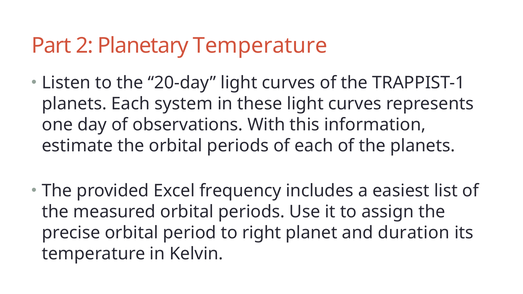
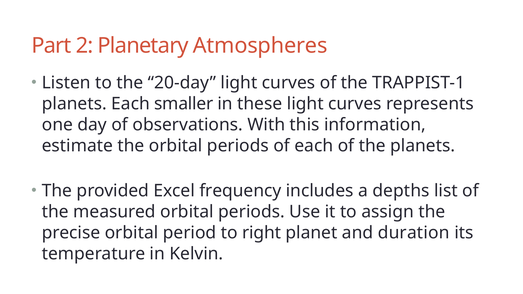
Planetary Temperature: Temperature -> Atmospheres
system: system -> smaller
easiest: easiest -> depths
